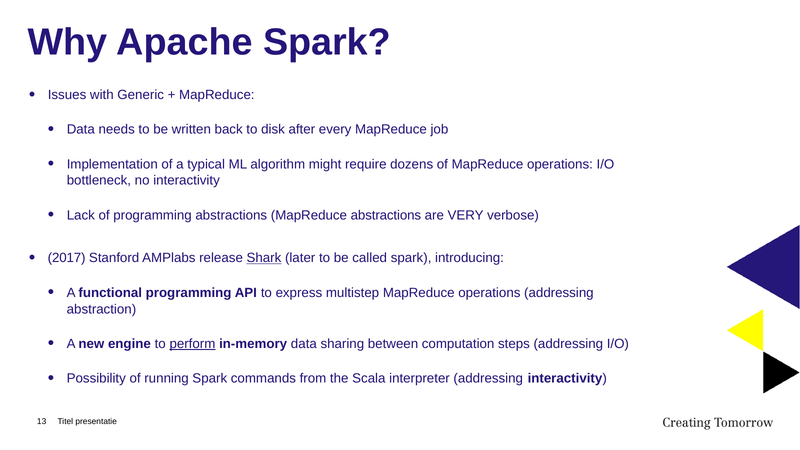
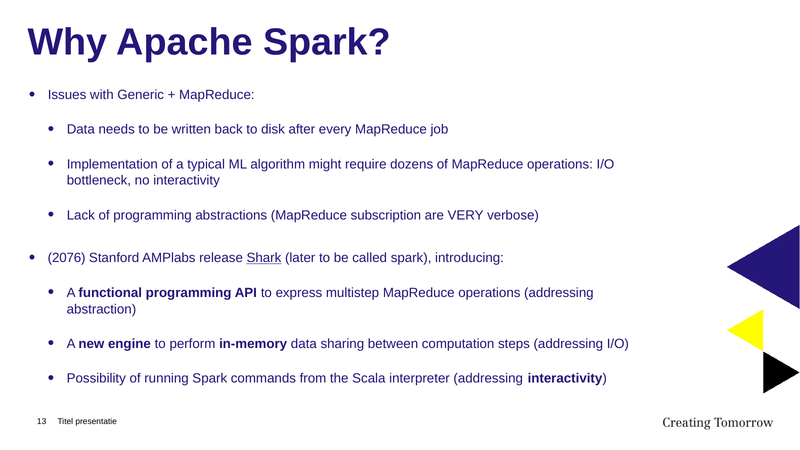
MapReduce abstractions: abstractions -> subscription
2017: 2017 -> 2076
perform underline: present -> none
